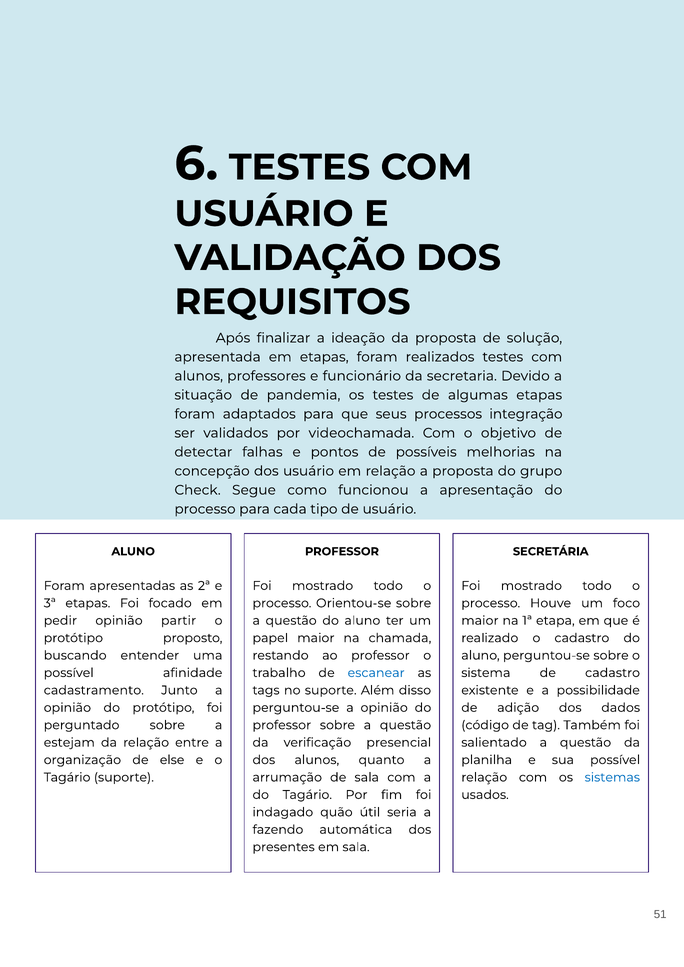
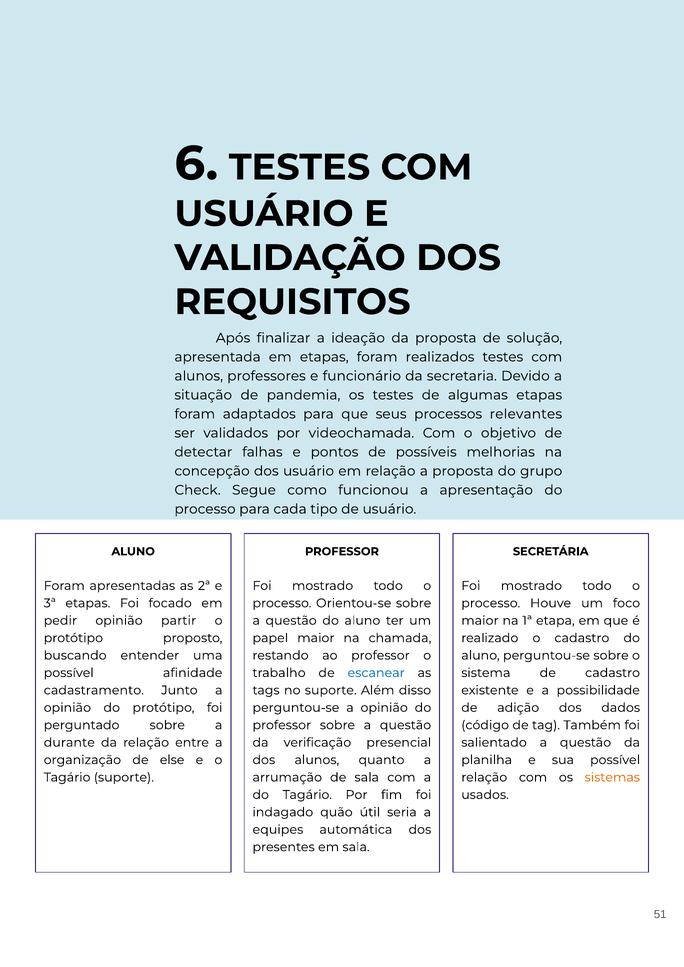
integração: integração -> relevantes
estejam: estejam -> durante
sistemas colour: blue -> orange
fazendo: fazendo -> equipes
